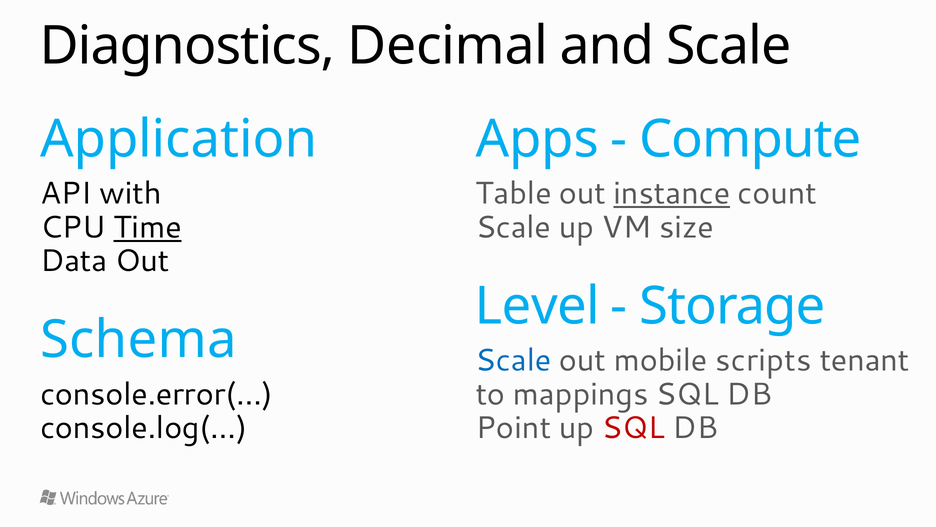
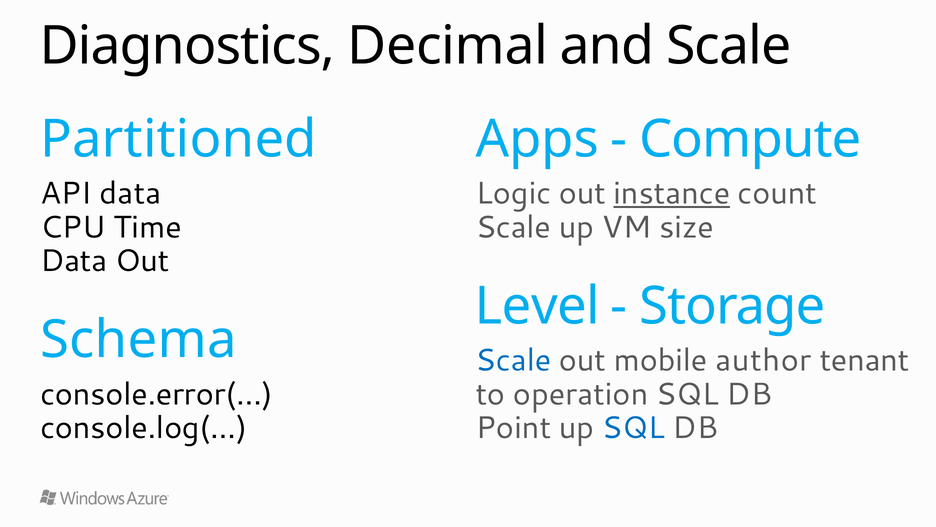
Application: Application -> Partitioned
API with: with -> data
Table: Table -> Logic
Time underline: present -> none
scripts: scripts -> author
mappings: mappings -> operation
SQL at (634, 428) colour: red -> blue
